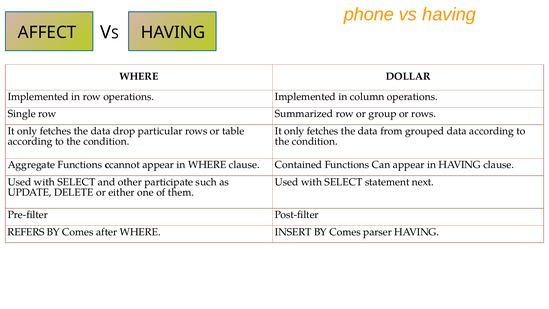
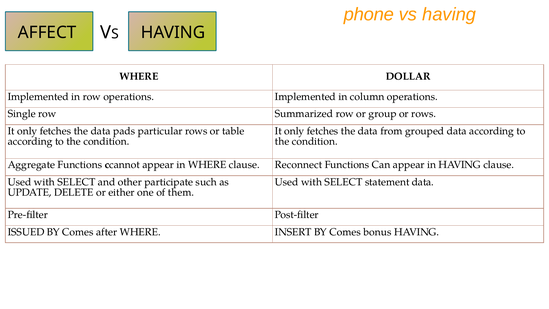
drop: drop -> pads
Contained: Contained -> Reconnect
statement next: next -> data
REFERS: REFERS -> ISSUED
parser: parser -> bonus
